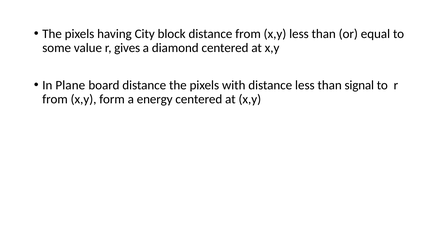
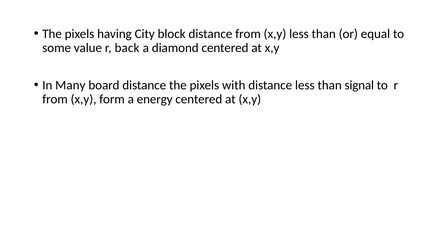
gives: gives -> back
Plane: Plane -> Many
